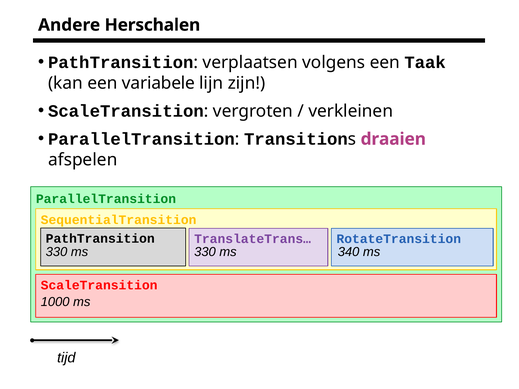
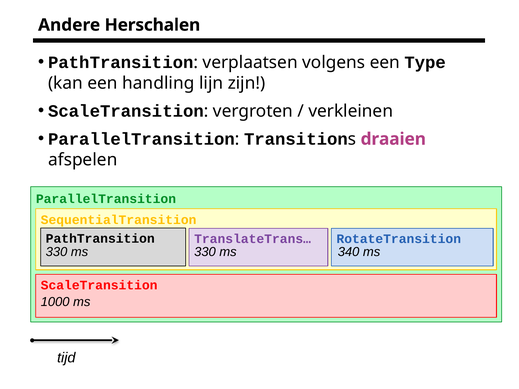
Taak: Taak -> Type
variabele: variabele -> handling
